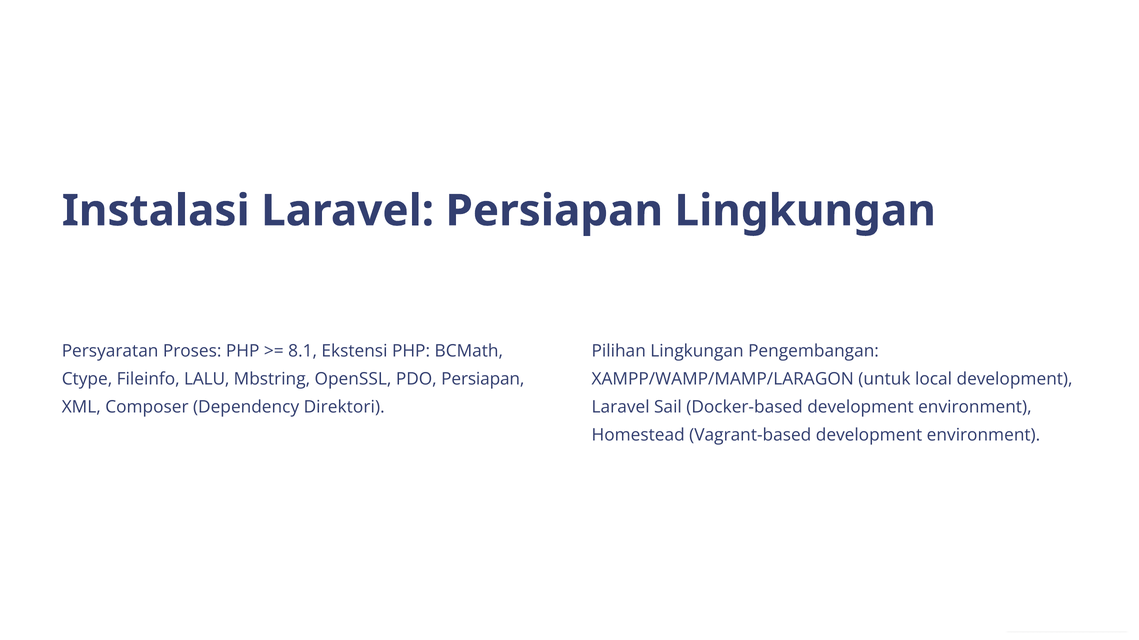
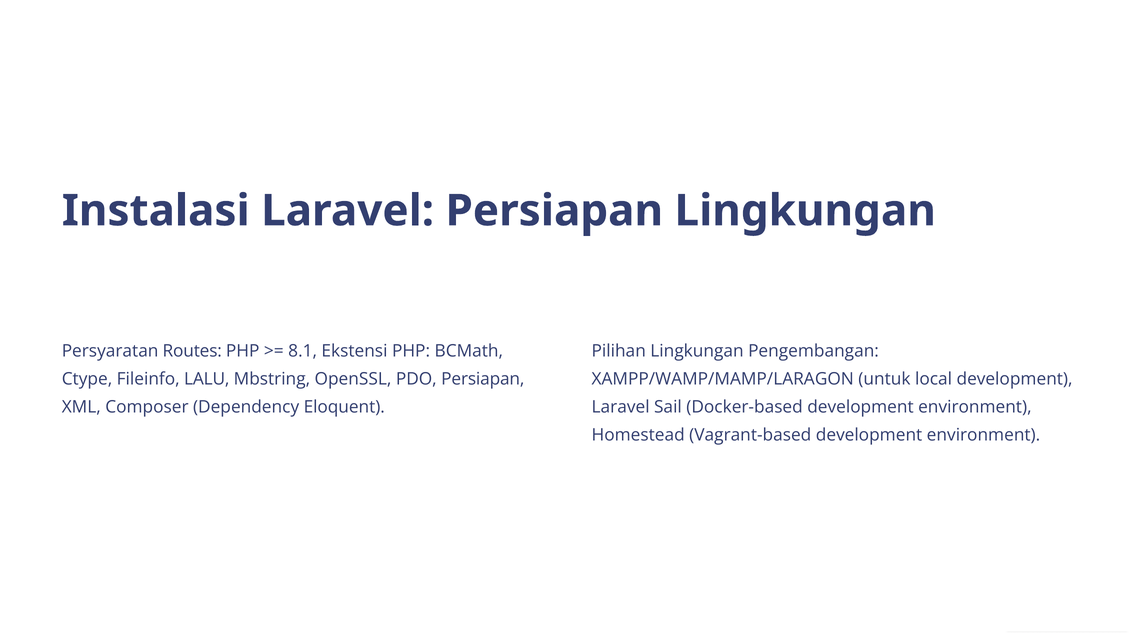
Proses: Proses -> Routes
Direktori: Direktori -> Eloquent
